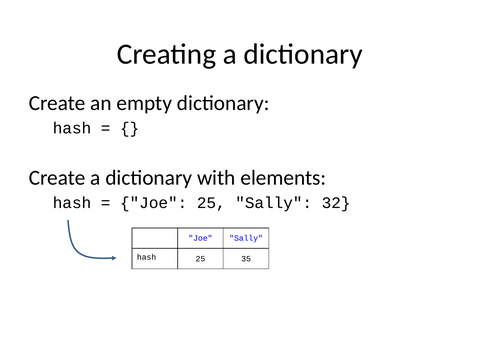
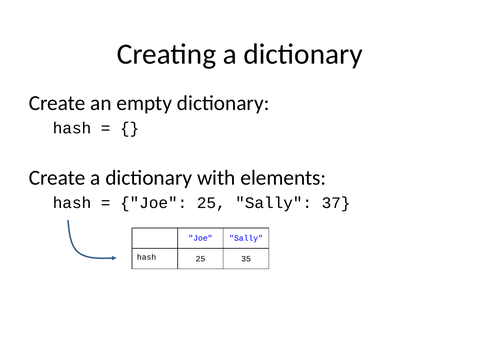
32: 32 -> 37
